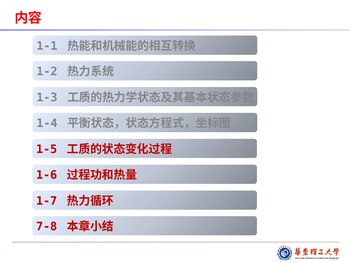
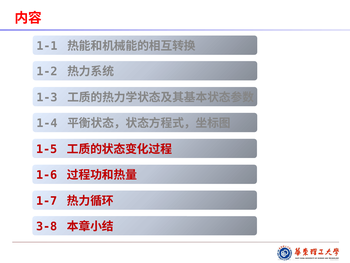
7-8: 7-8 -> 3-8
